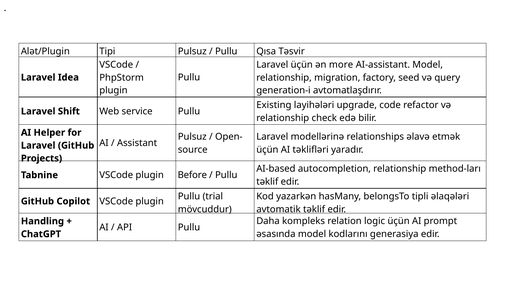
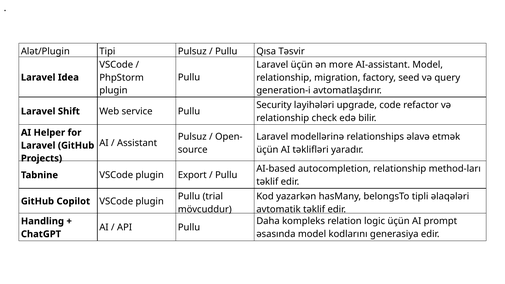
Existing: Existing -> Security
Before: Before -> Export
